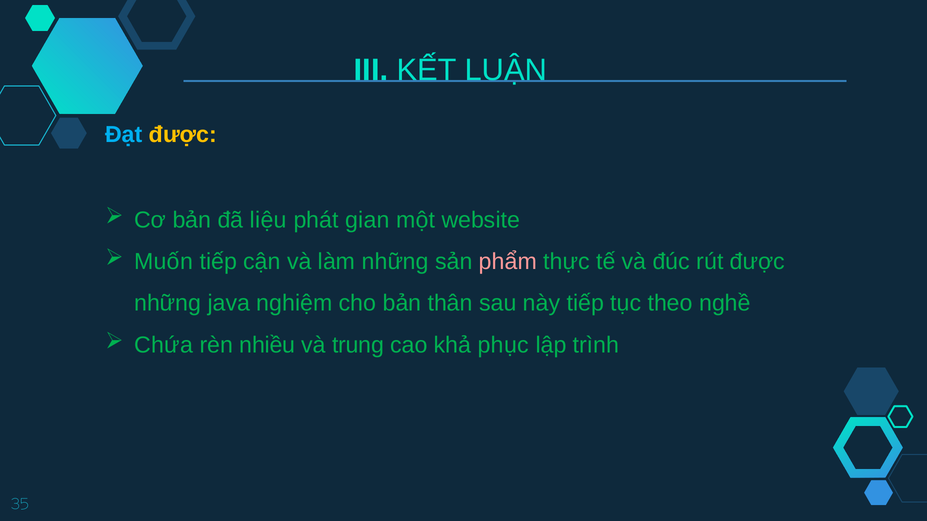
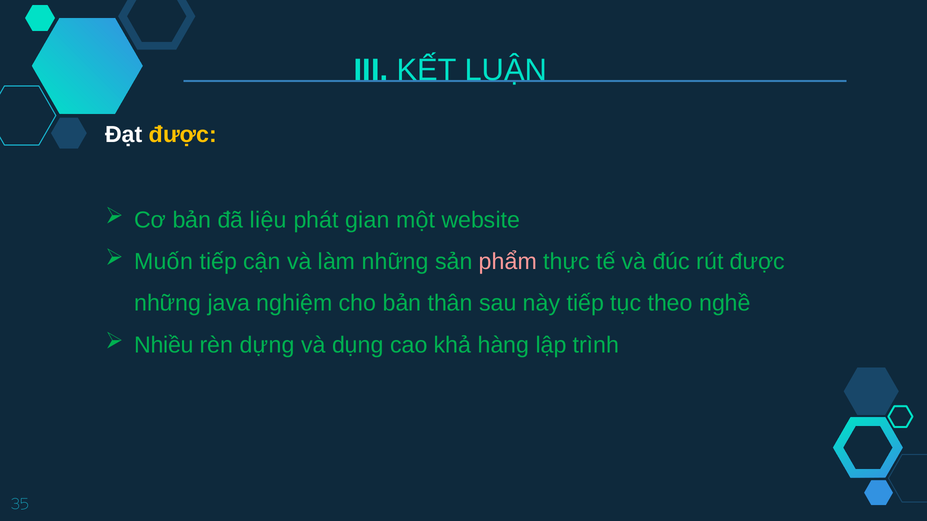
Đạt colour: light blue -> white
Chứa: Chứa -> Nhiều
nhiều: nhiều -> dựng
trung: trung -> dụng
phục: phục -> hàng
